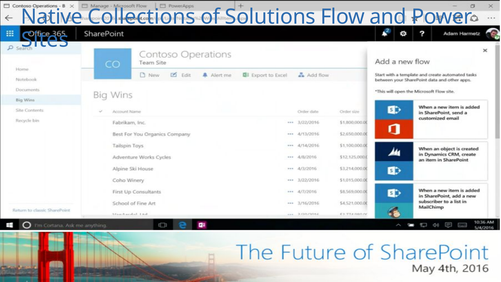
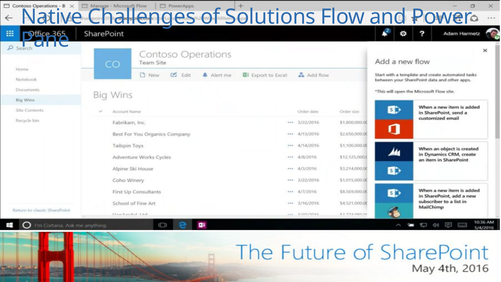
Collections: Collections -> Challenges
Sites: Sites -> Pane
